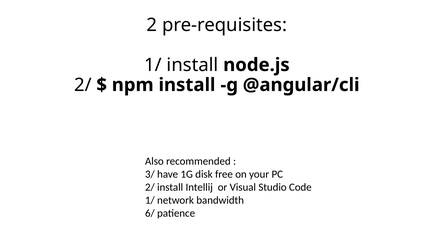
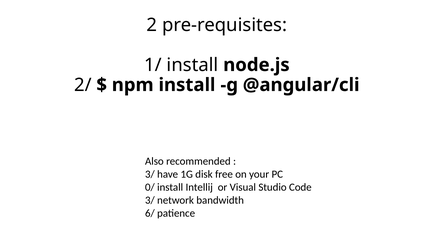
2/ at (150, 187): 2/ -> 0/
1/ at (150, 200): 1/ -> 3/
